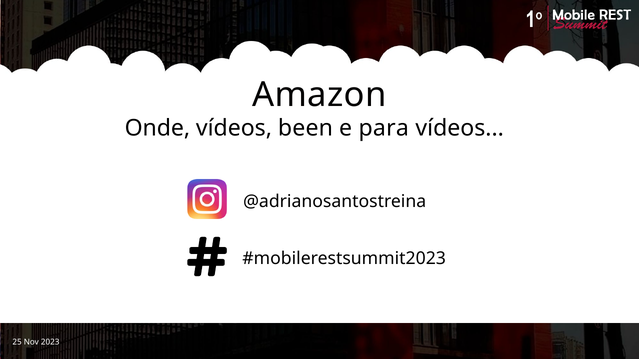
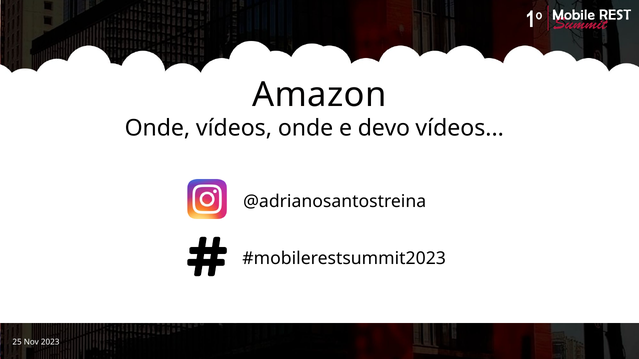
vídeos been: been -> onde
para: para -> devo
